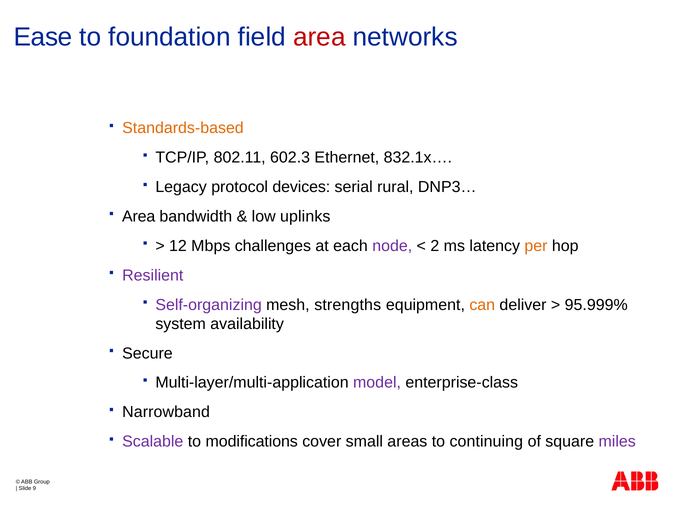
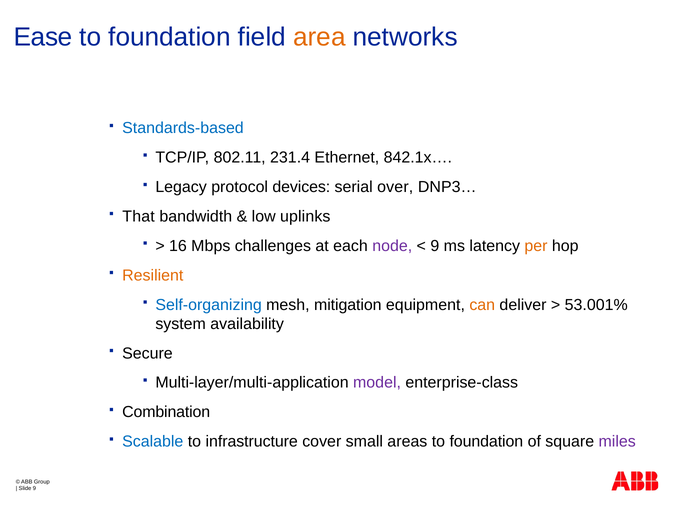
area at (319, 37) colour: red -> orange
Standards-based colour: orange -> blue
602.3: 602.3 -> 231.4
832.1x…: 832.1x… -> 842.1x…
rural: rural -> over
Area at (139, 217): Area -> That
12: 12 -> 16
2 at (435, 246): 2 -> 9
Resilient colour: purple -> orange
Self-organizing colour: purple -> blue
strengths: strengths -> mitigation
95.999%: 95.999% -> 53.001%
Narrowband: Narrowband -> Combination
Scalable colour: purple -> blue
modifications: modifications -> infrastructure
areas to continuing: continuing -> foundation
